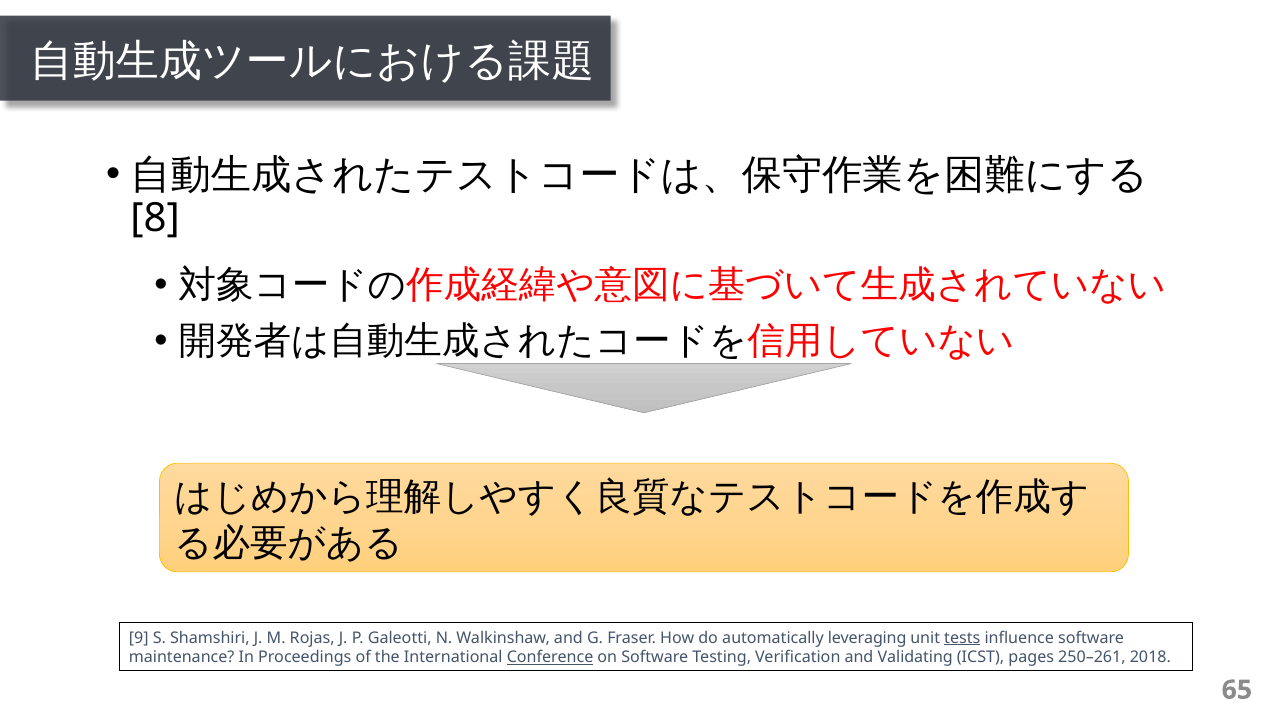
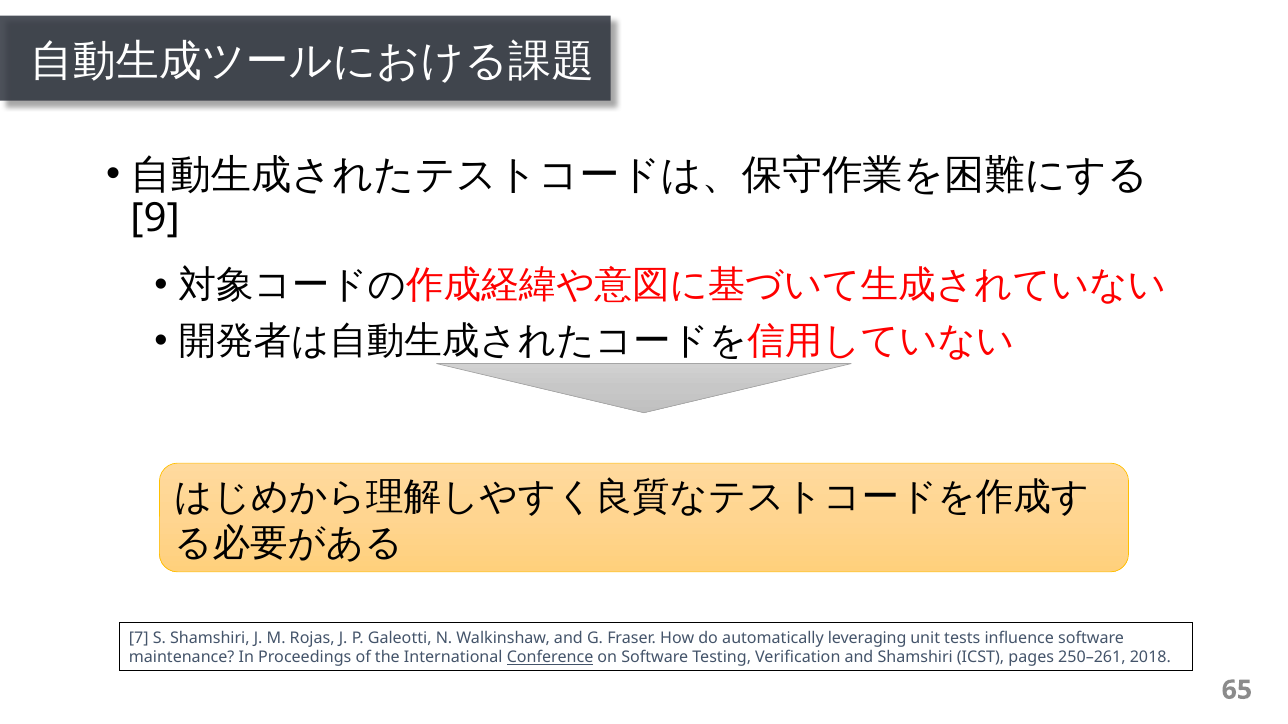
8: 8 -> 9
9: 9 -> 7
tests underline: present -> none
and Validating: Validating -> Shamshiri
